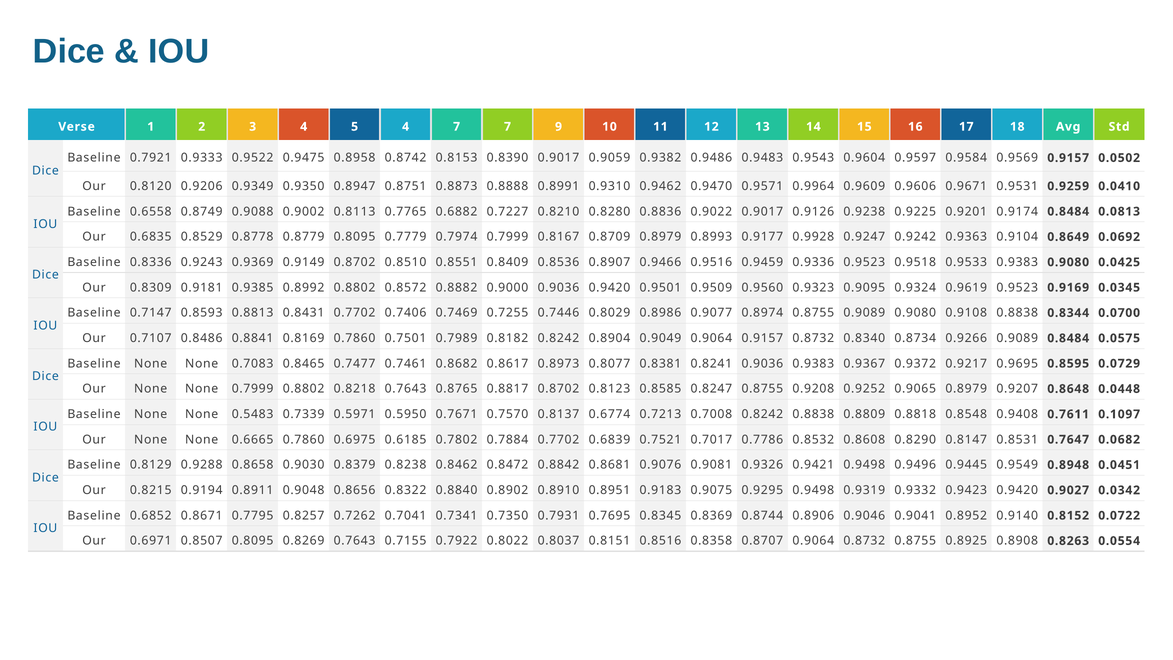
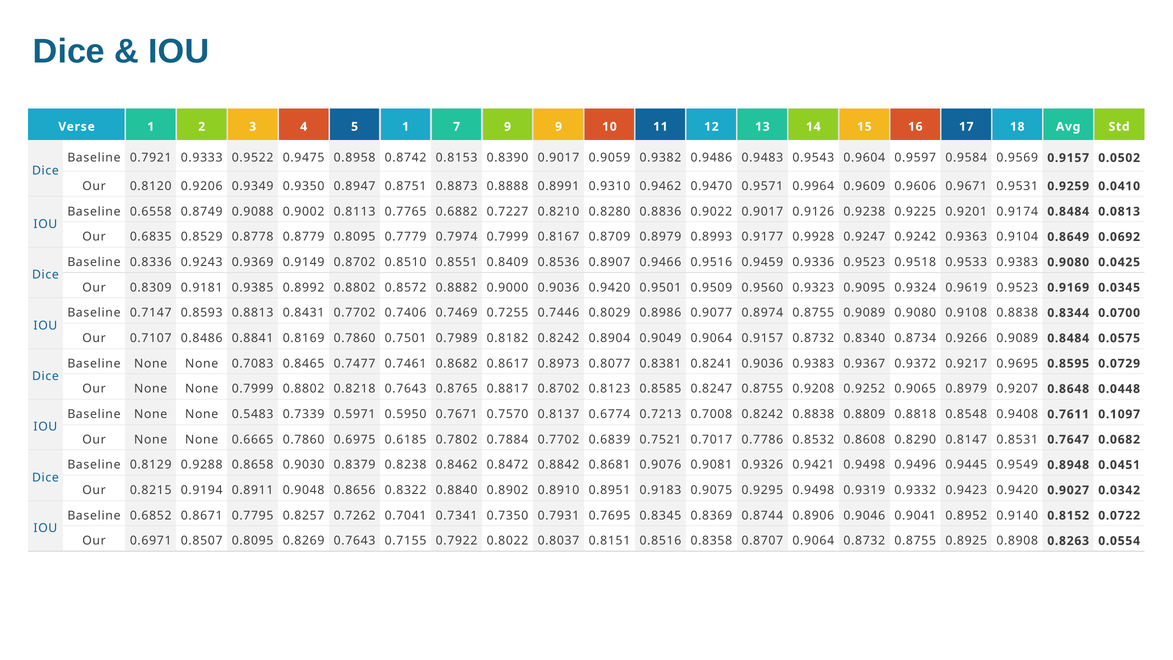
5 4: 4 -> 1
7 7: 7 -> 9
